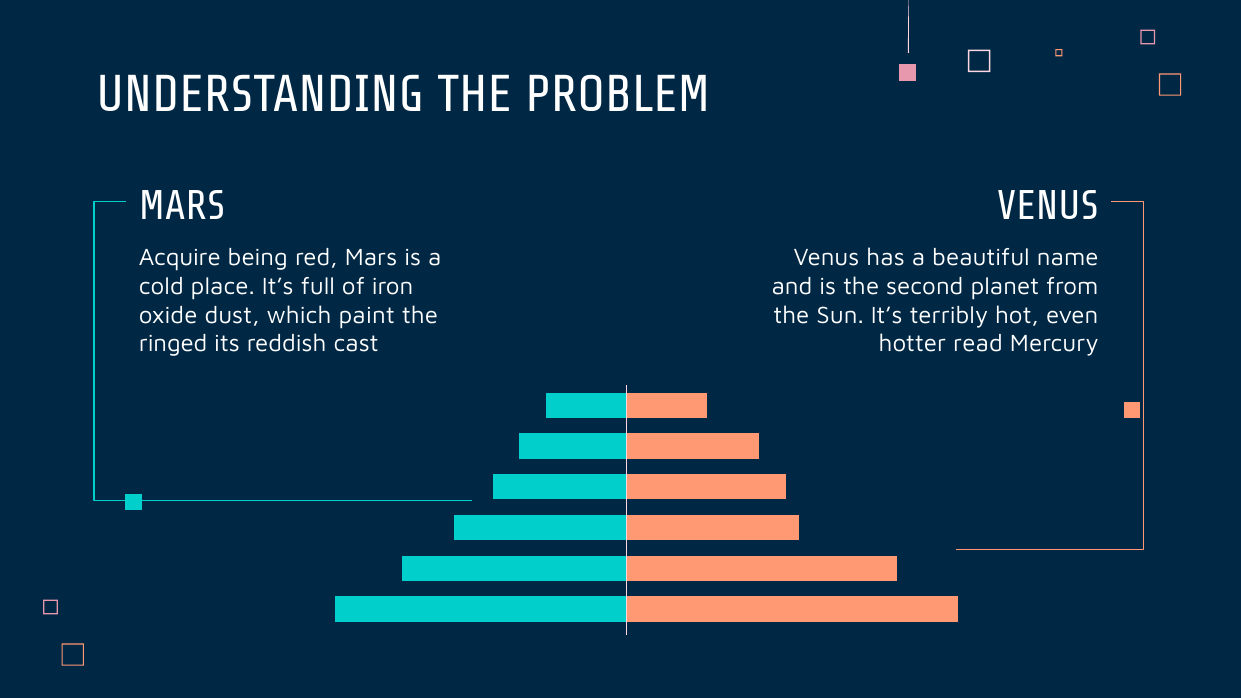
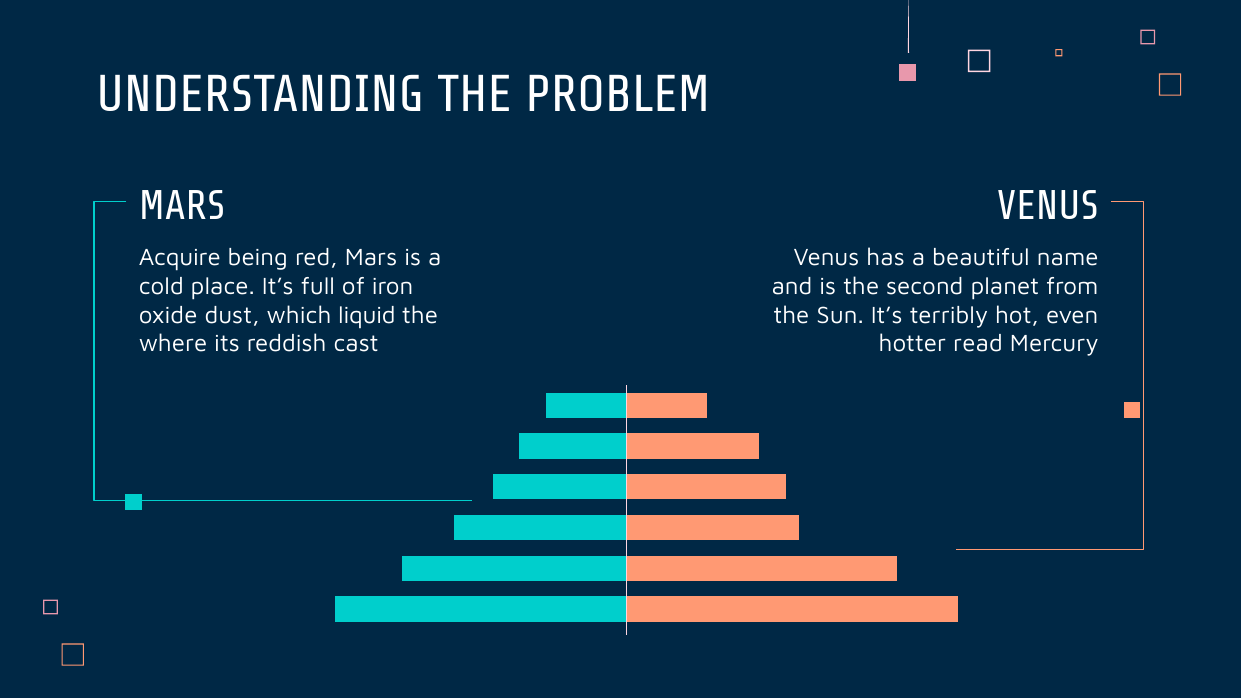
paint: paint -> liquid
ringed: ringed -> where
